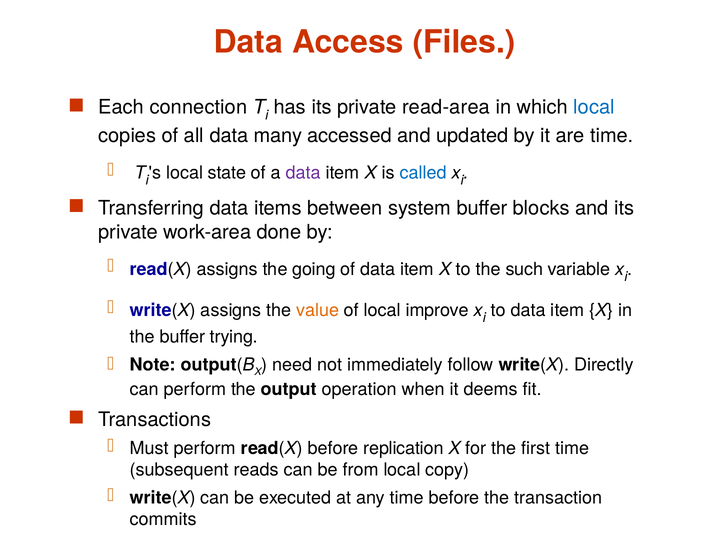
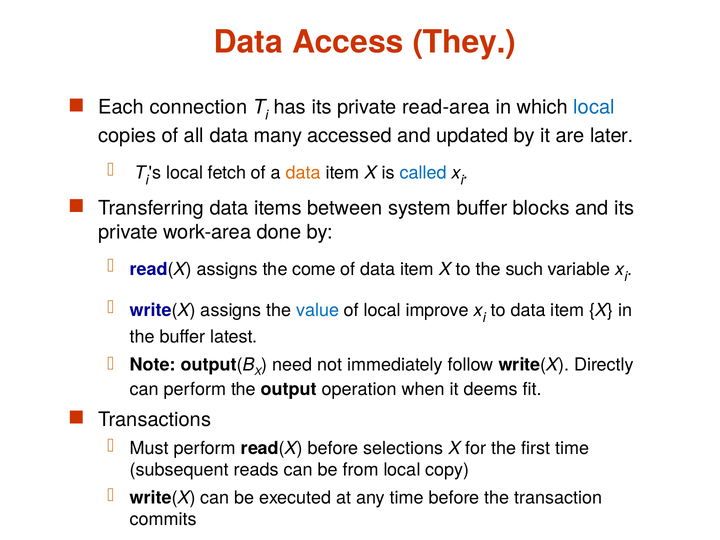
Files: Files -> They
are time: time -> later
state: state -> fetch
data at (303, 173) colour: purple -> orange
going: going -> come
value colour: orange -> blue
trying: trying -> latest
replication: replication -> selections
